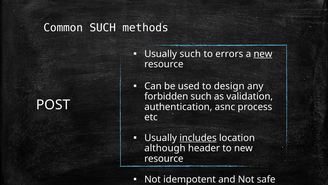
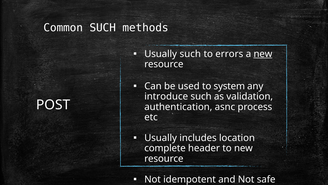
design: design -> system
forbidden: forbidden -> introduce
includes underline: present -> none
although: although -> complete
